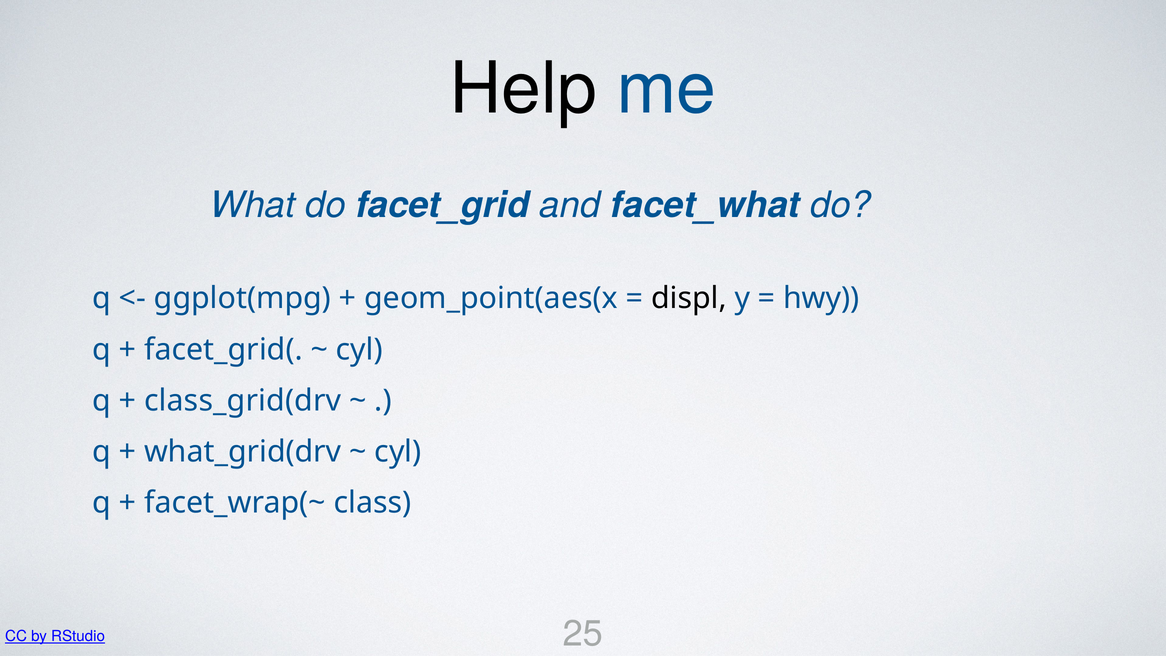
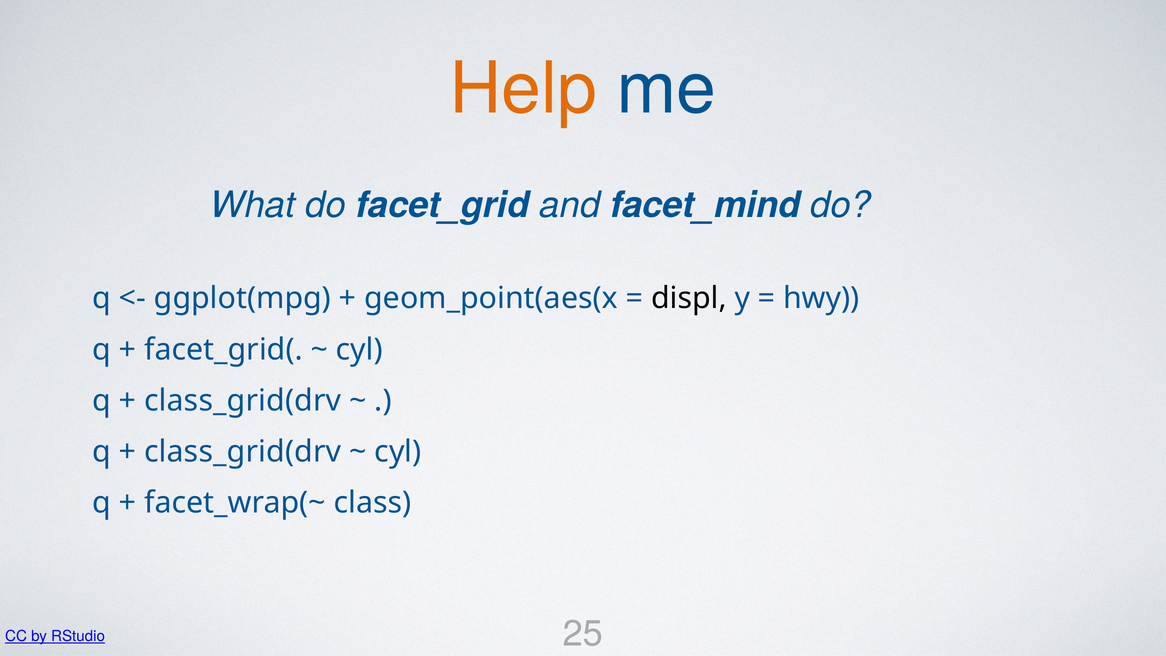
Help colour: black -> orange
facet_what: facet_what -> facet_mind
what_grid(drv at (243, 452): what_grid(drv -> class_grid(drv
